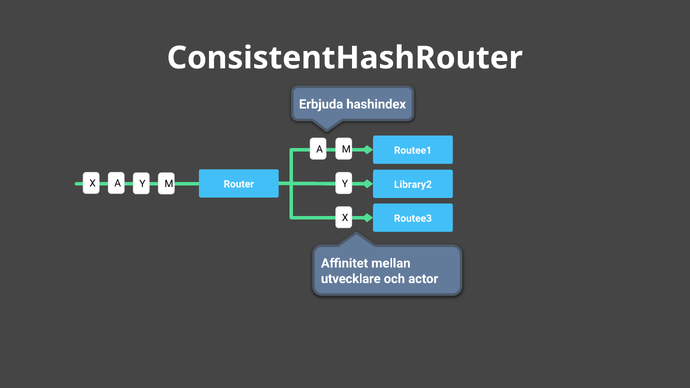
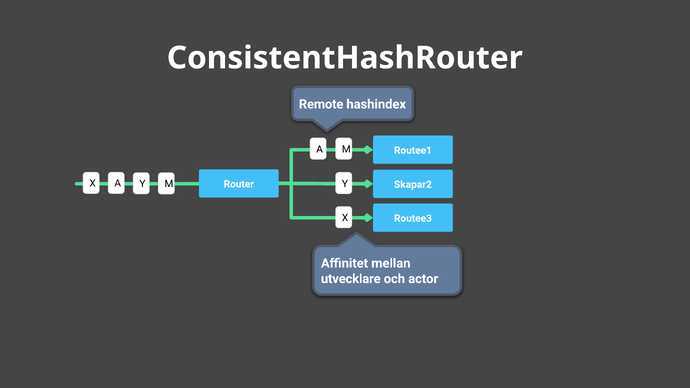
Erbjuda: Erbjuda -> Remote
Library2: Library2 -> Skapar2
